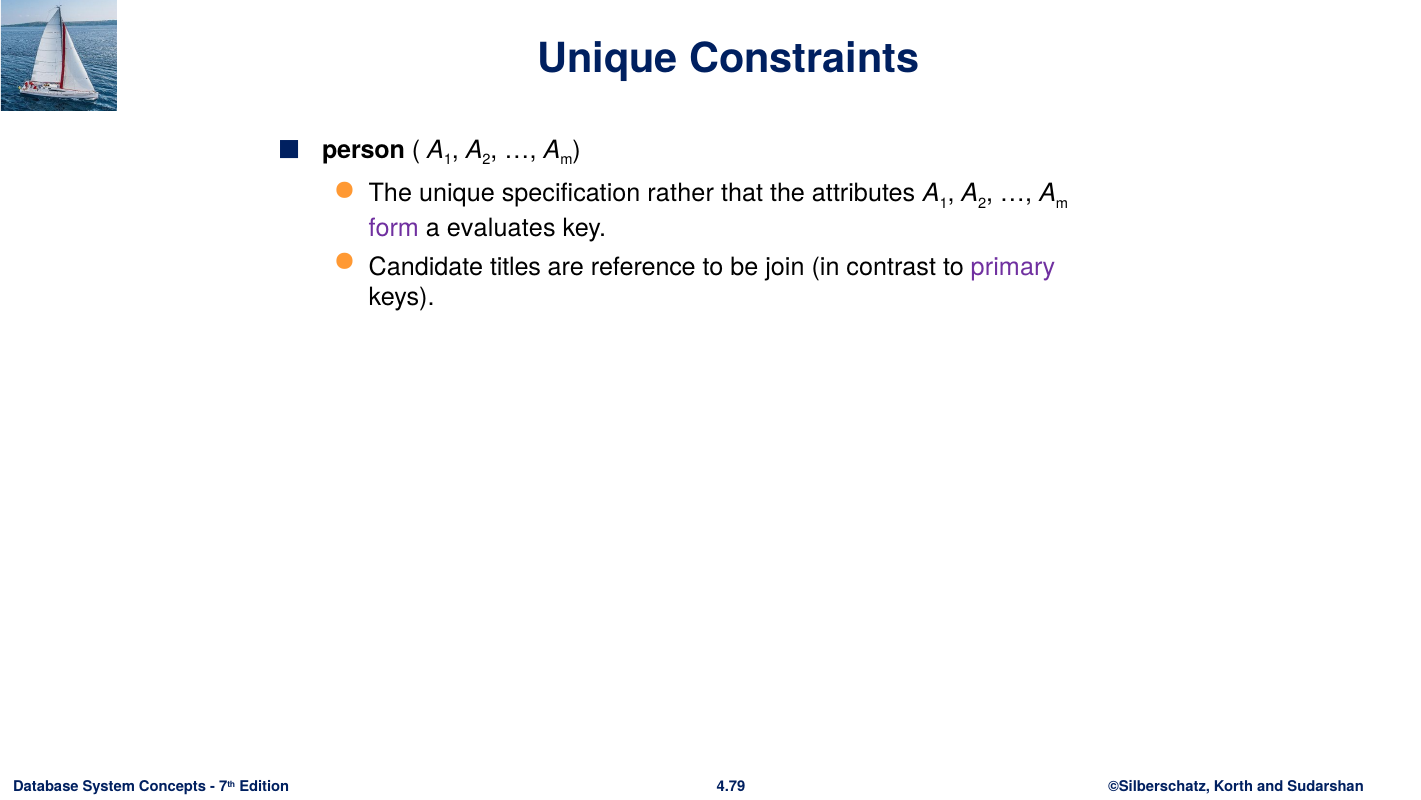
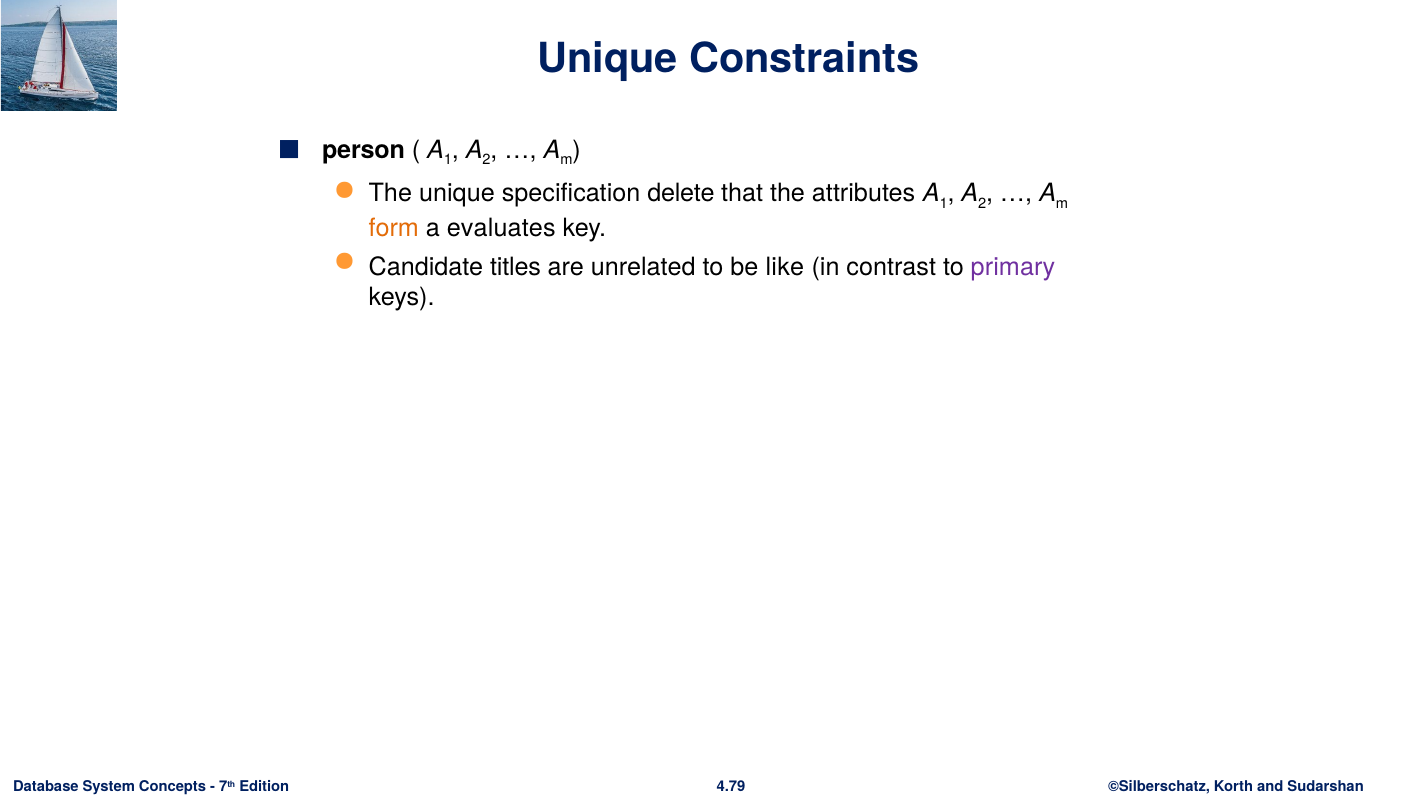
rather: rather -> delete
form colour: purple -> orange
reference: reference -> unrelated
join: join -> like
